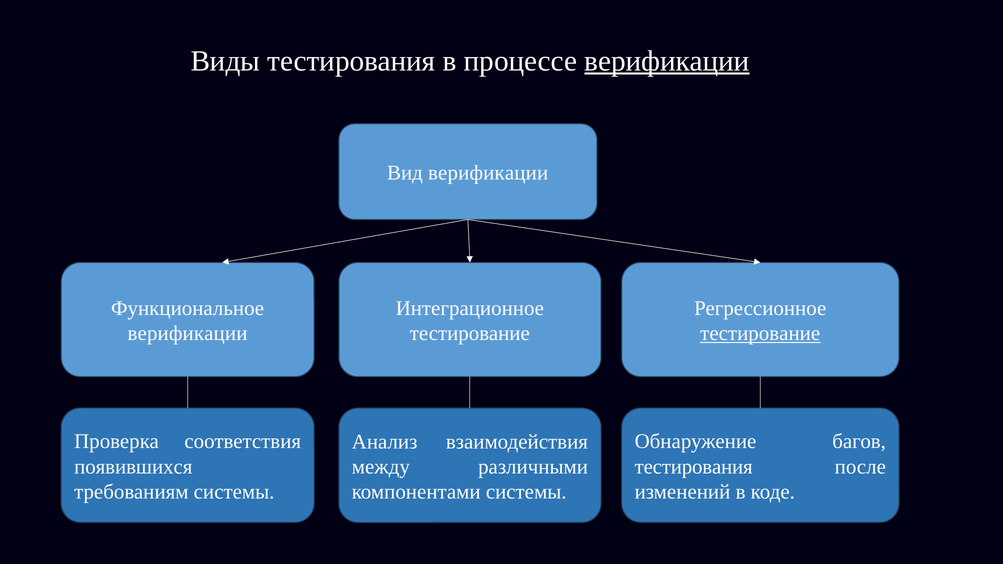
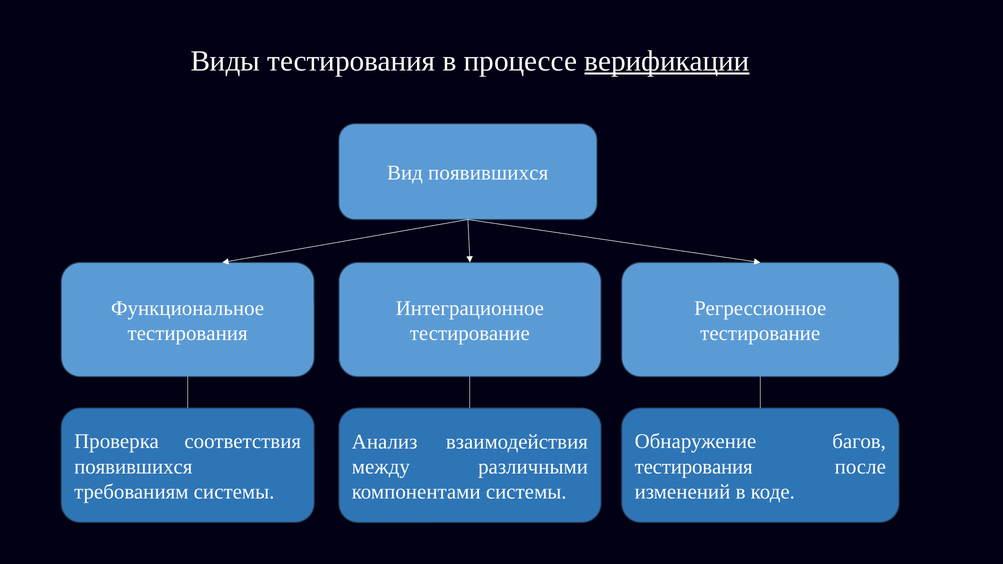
Вид верификации: верификации -> появившихся
верификации at (188, 334): верификации -> тестирования
тестирование at (760, 334) underline: present -> none
